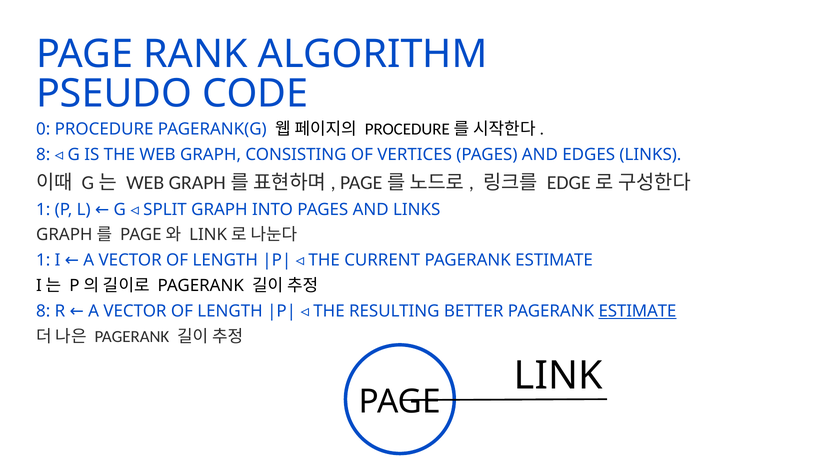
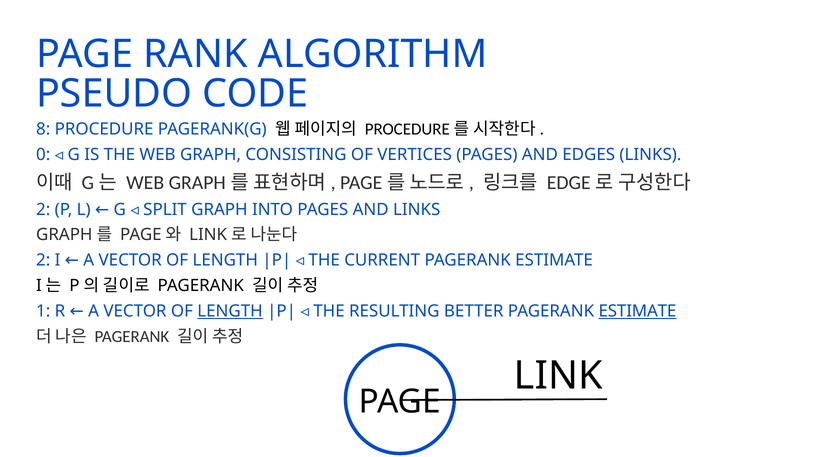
0: 0 -> 8
8 at (43, 155): 8 -> 0
1 at (43, 210): 1 -> 2
1 at (43, 260): 1 -> 2
8 at (43, 311): 8 -> 1
LENGTH at (230, 311) underline: none -> present
